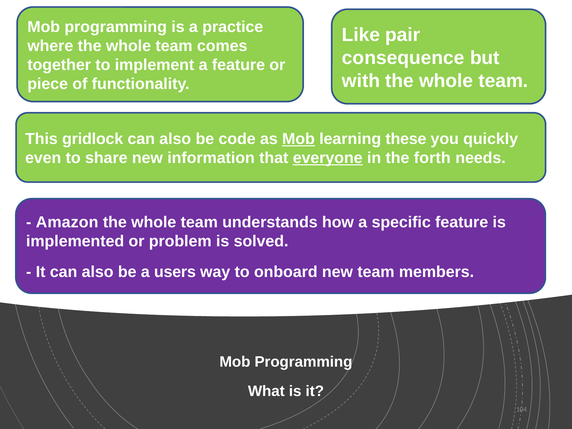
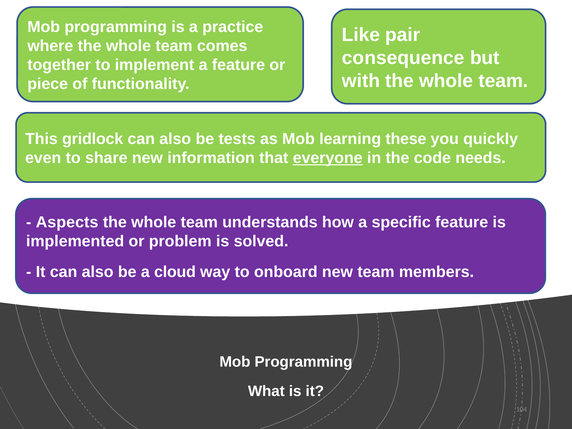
code: code -> tests
Mob at (298, 139) underline: present -> none
forth: forth -> code
Amazon: Amazon -> Aspects
users: users -> cloud
